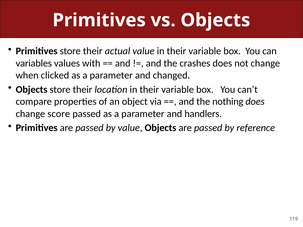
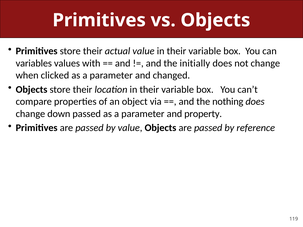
crashes: crashes -> initially
score: score -> down
handlers: handlers -> property
